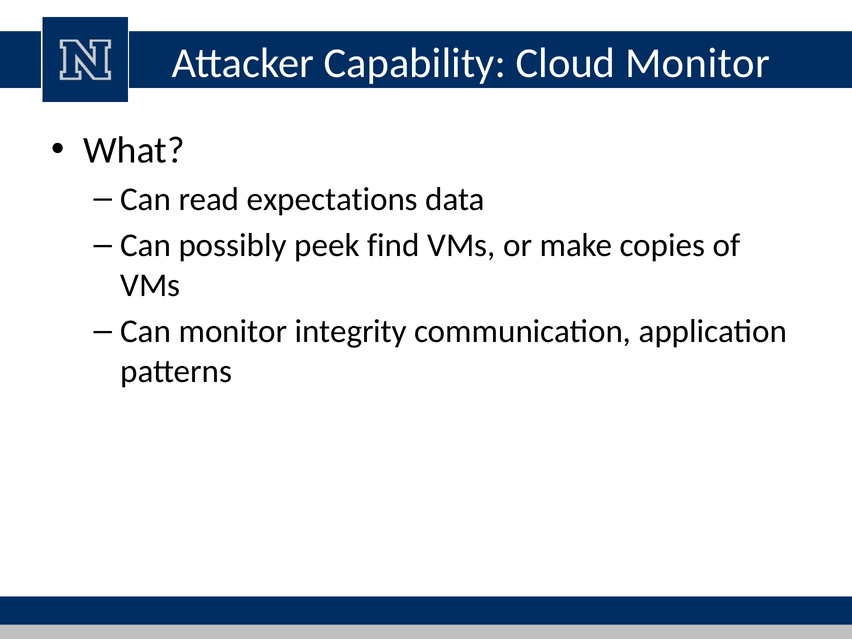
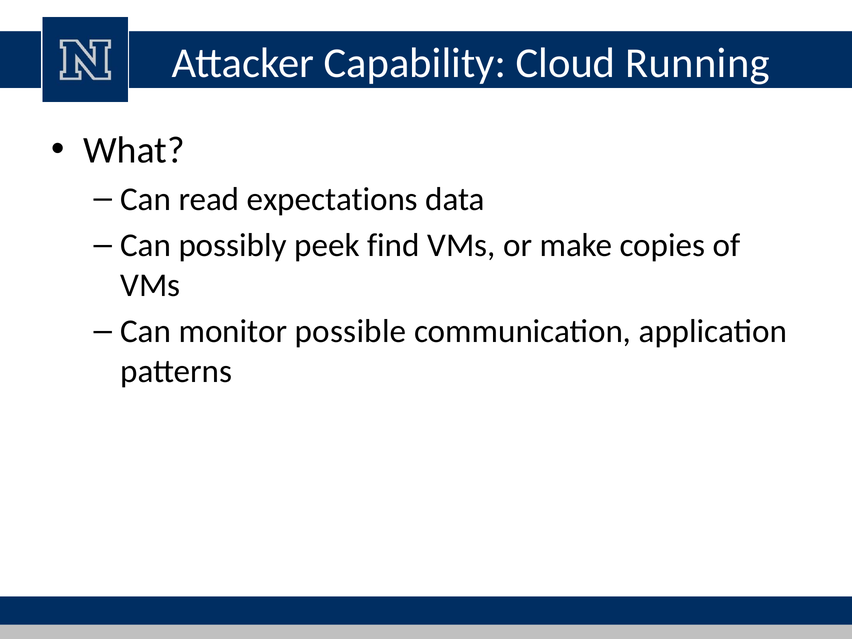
Cloud Monitor: Monitor -> Running
integrity: integrity -> possible
